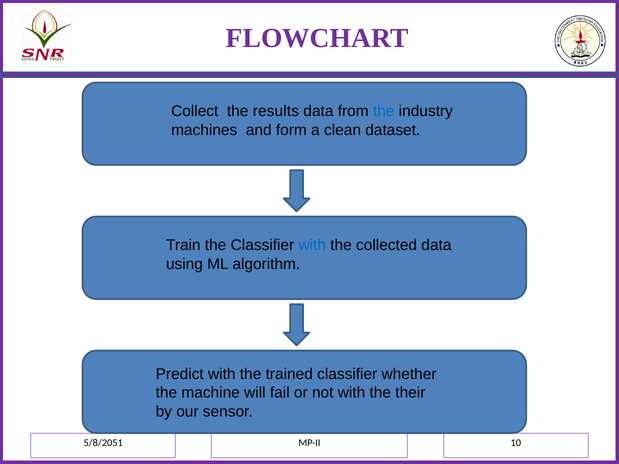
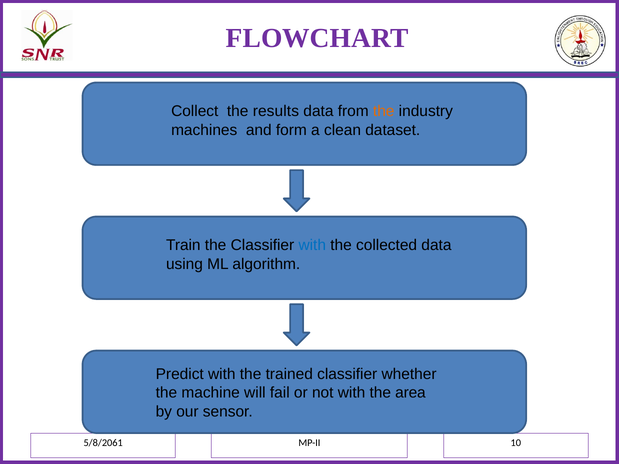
the at (384, 111) colour: blue -> orange
their: their -> area
5/8/2051: 5/8/2051 -> 5/8/2061
